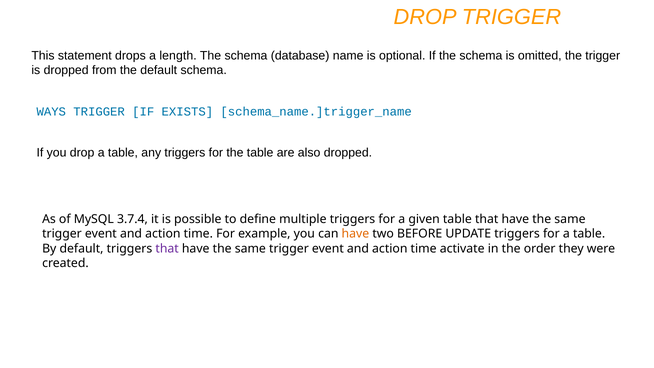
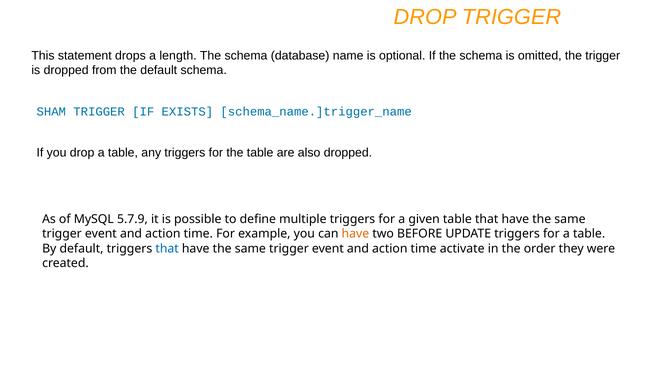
WAYS: WAYS -> SHAM
3.7.4: 3.7.4 -> 5.7.9
that at (167, 249) colour: purple -> blue
